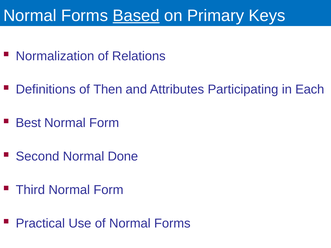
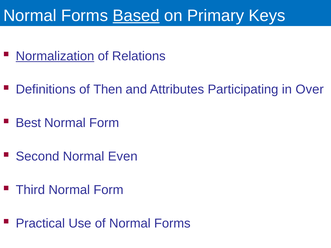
Normalization underline: none -> present
Each: Each -> Over
Done: Done -> Even
